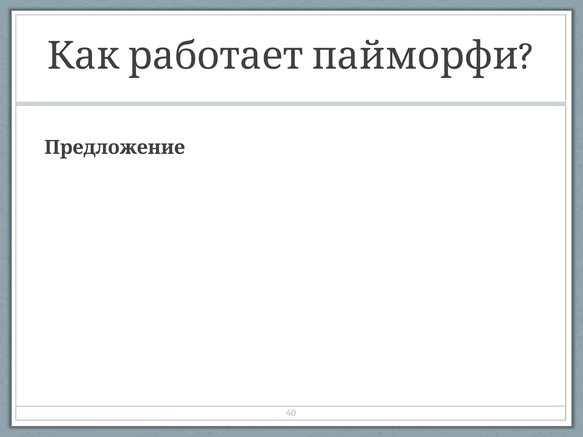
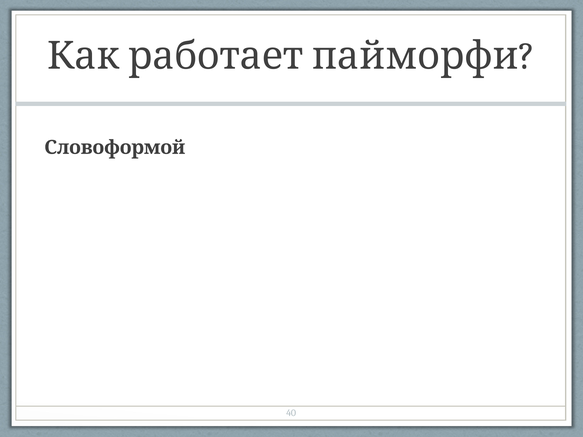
Предложение: Предложение -> Словоформой
